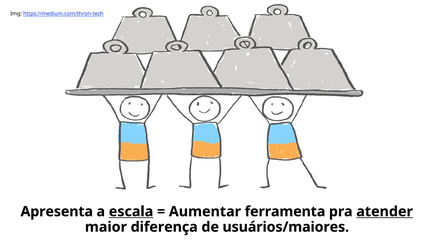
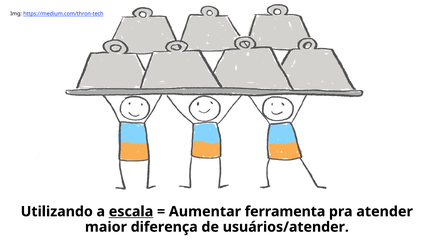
Apresenta: Apresenta -> Utilizando
atender underline: present -> none
usuários/maiores: usuários/maiores -> usuários/atender
